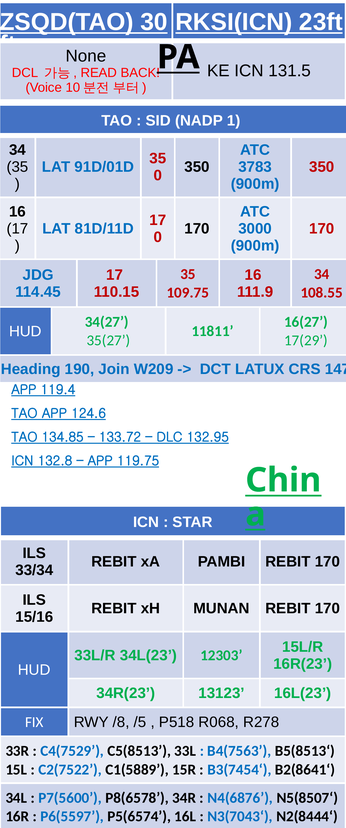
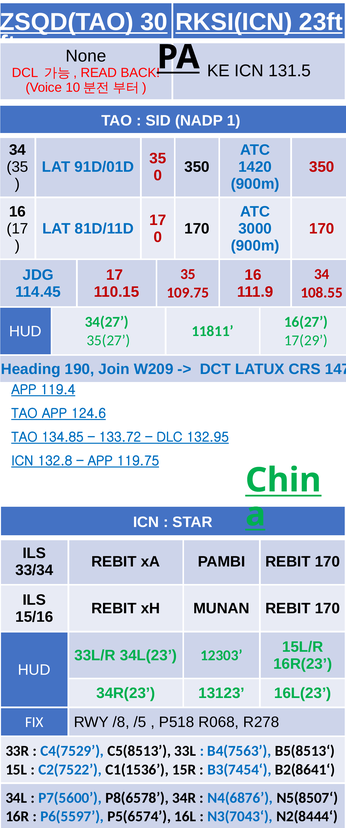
3783: 3783 -> 1420
C1(5889: C1(5889 -> C1(1536
